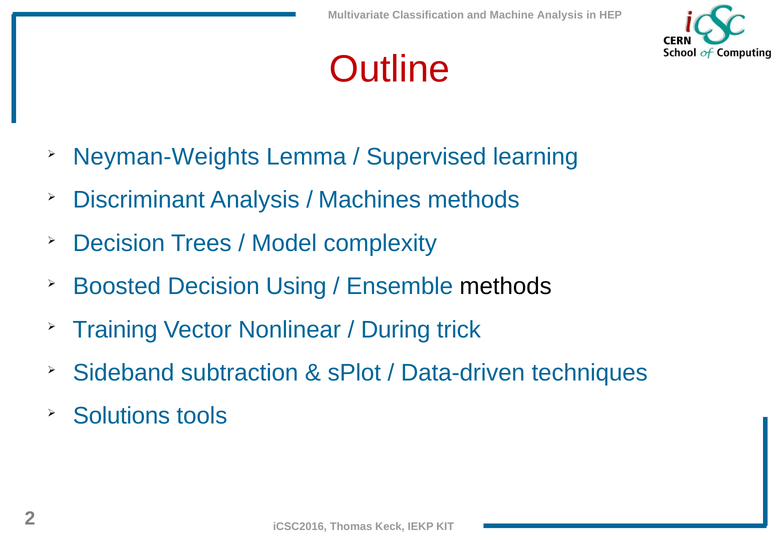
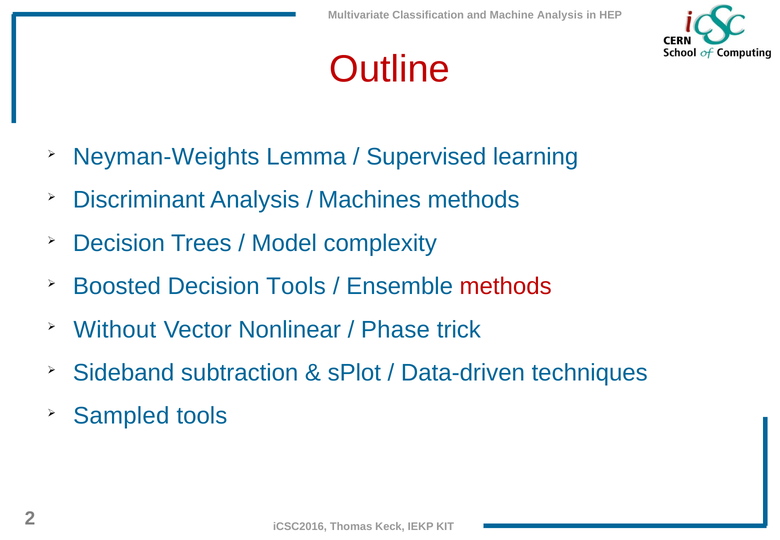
Decision Using: Using -> Tools
methods at (506, 286) colour: black -> red
Training: Training -> Without
During: During -> Phase
Solutions: Solutions -> Sampled
